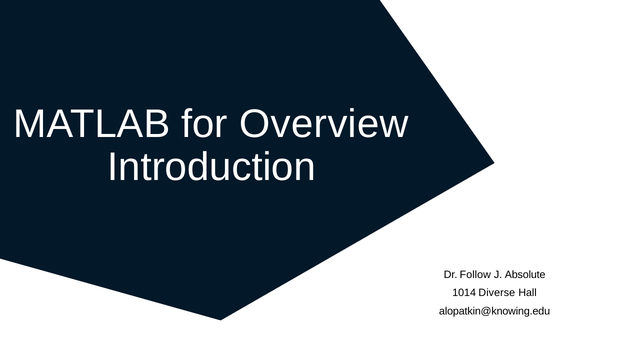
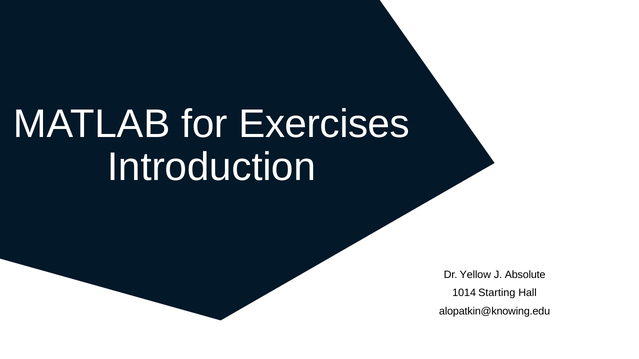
Overview: Overview -> Exercises
Follow: Follow -> Yellow
Diverse: Diverse -> Starting
